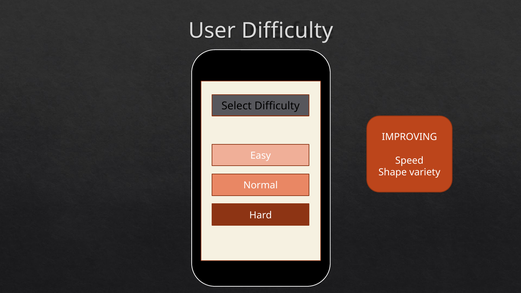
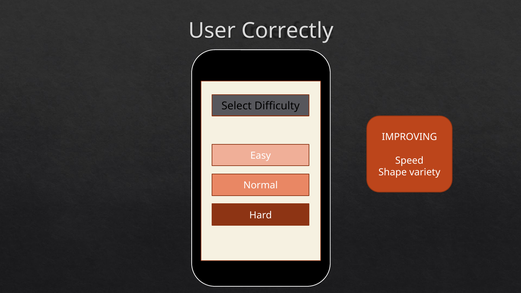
User Difficulty: Difficulty -> Correctly
